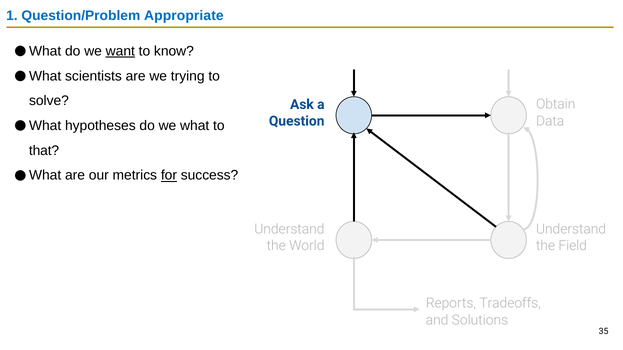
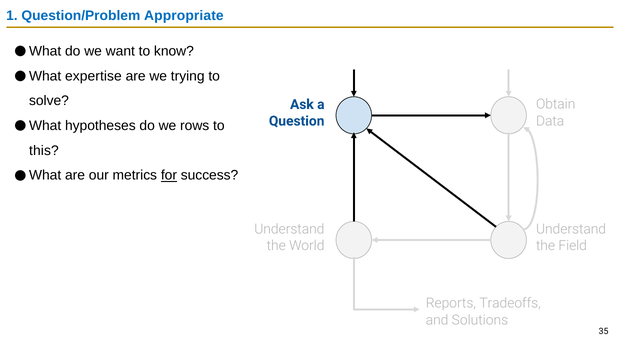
want underline: present -> none
scientists: scientists -> expertise
what: what -> rows
that: that -> this
